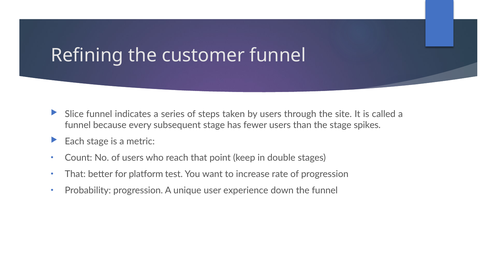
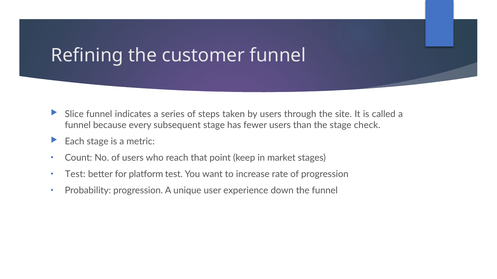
spikes: spikes -> check
double: double -> market
That at (75, 175): That -> Test
